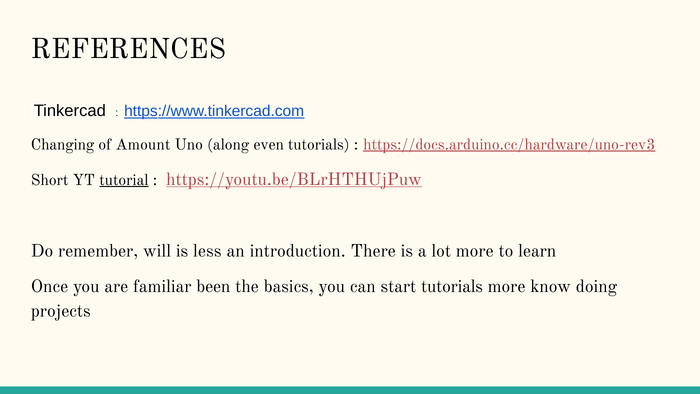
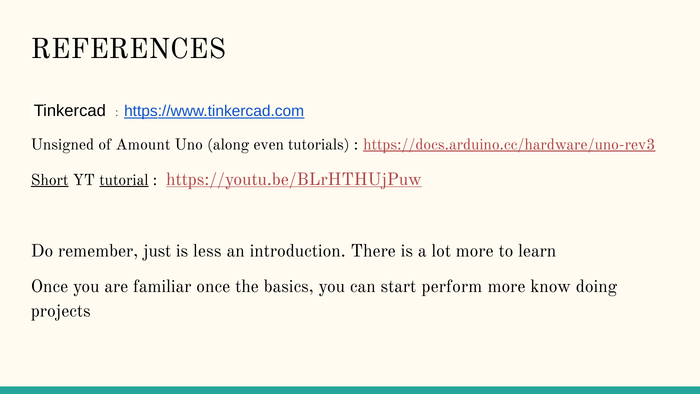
Changing: Changing -> Unsigned
Short underline: none -> present
will: will -> just
familiar been: been -> once
start tutorials: tutorials -> perform
